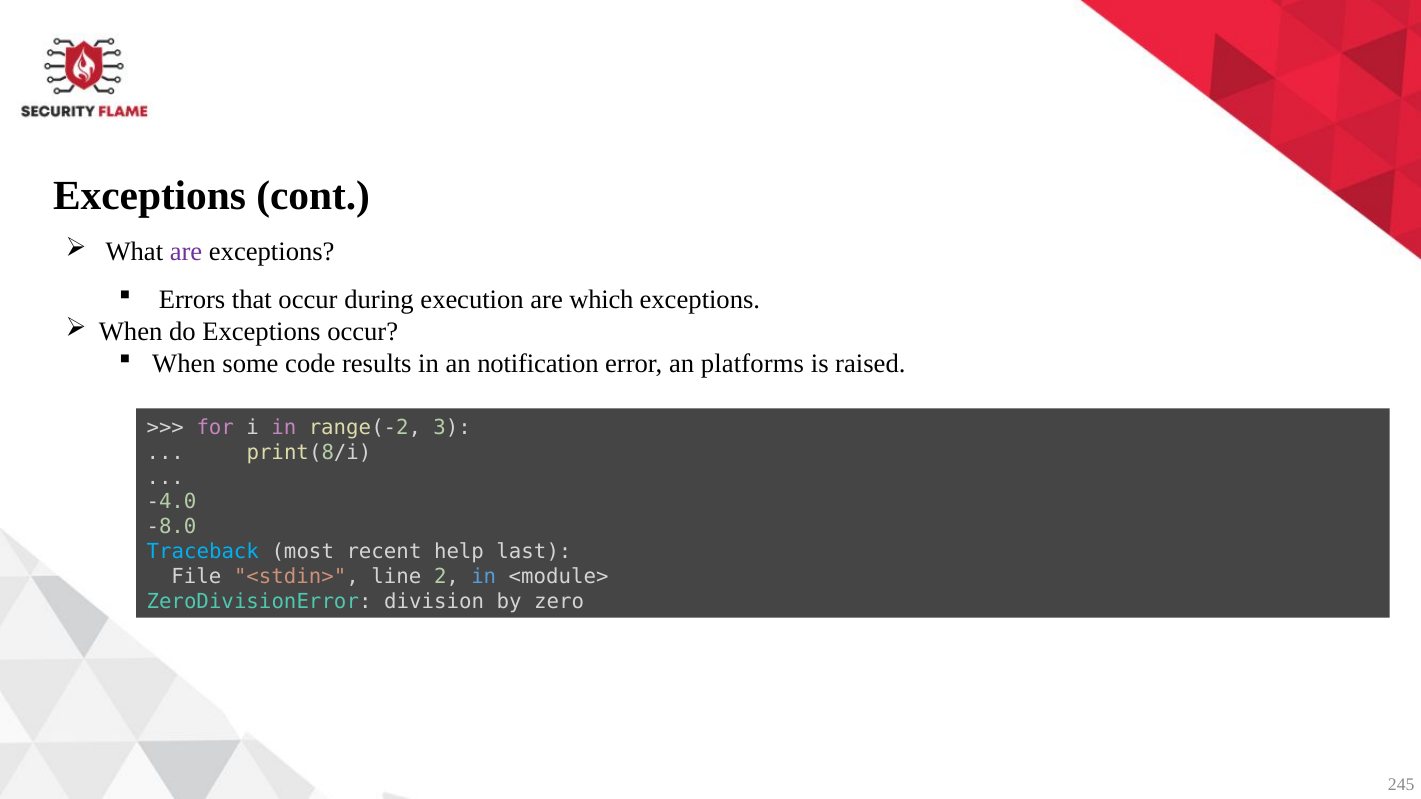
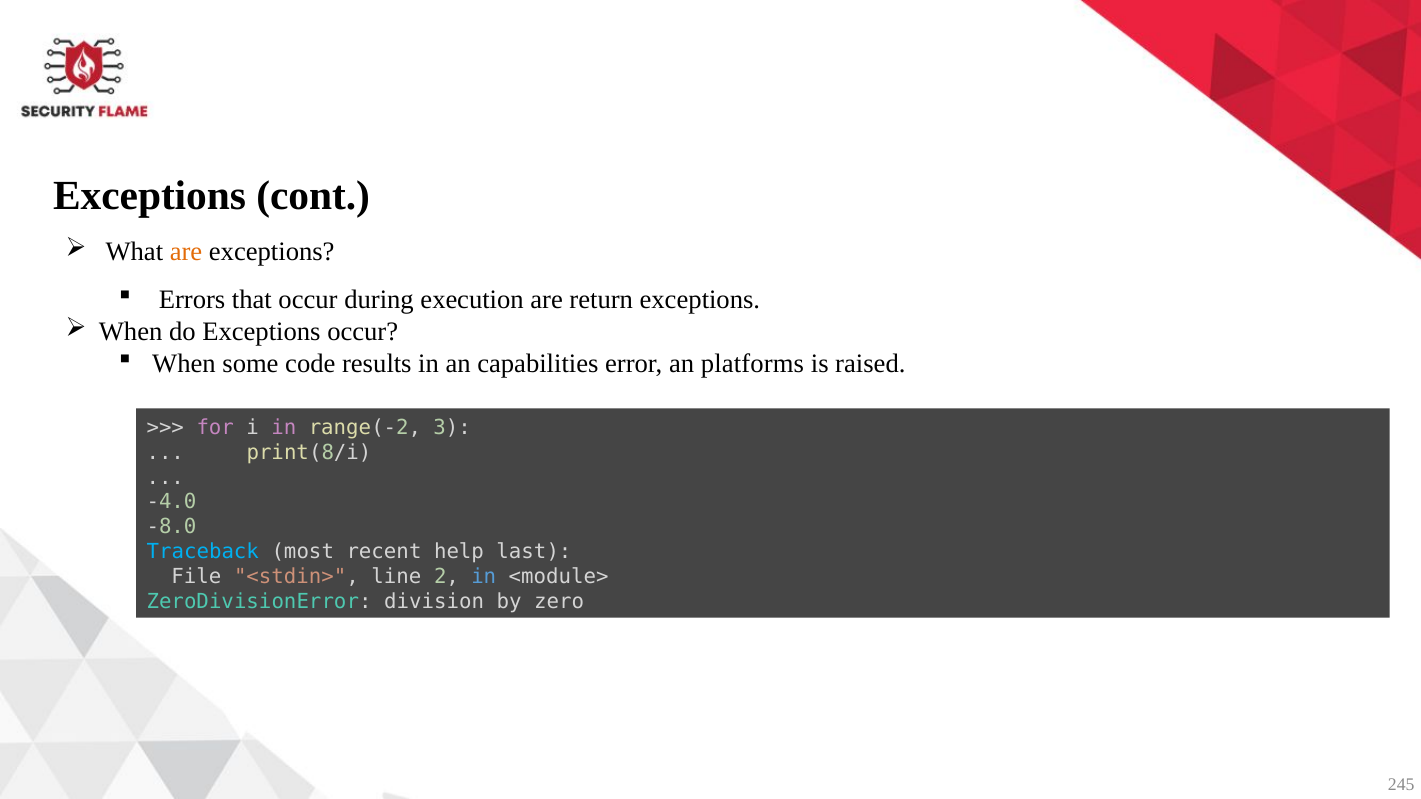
are at (186, 252) colour: purple -> orange
which: which -> return
notification: notification -> capabilities
